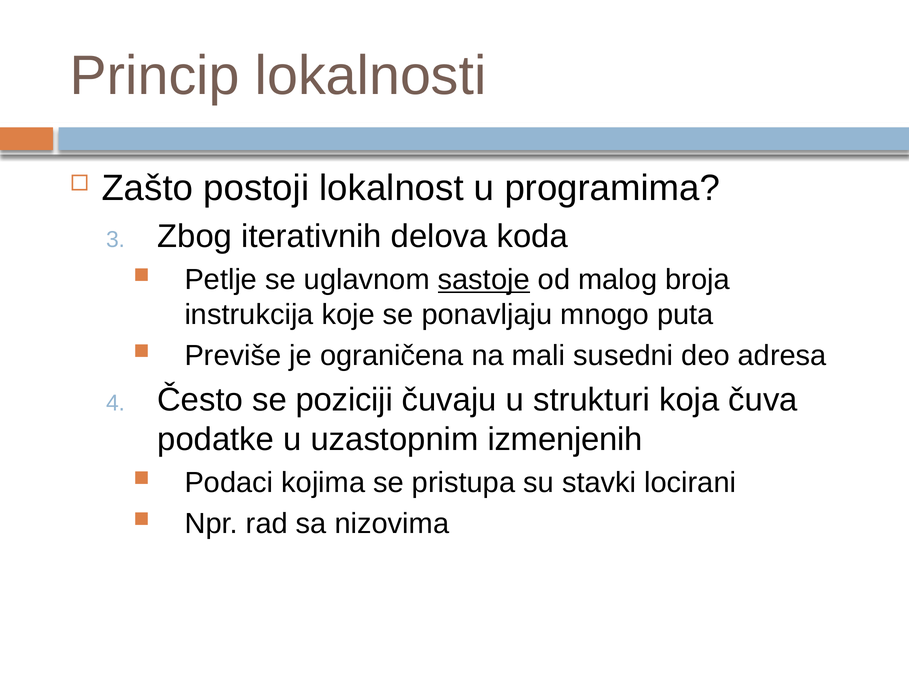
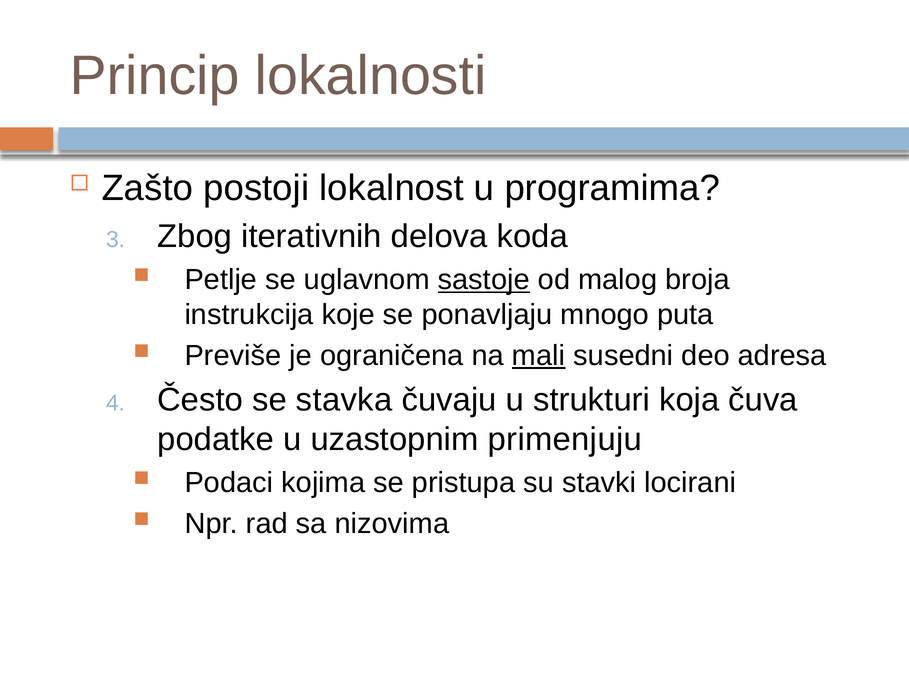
mali underline: none -> present
poziciji: poziciji -> stavka
izmenjenih: izmenjenih -> primenjuju
